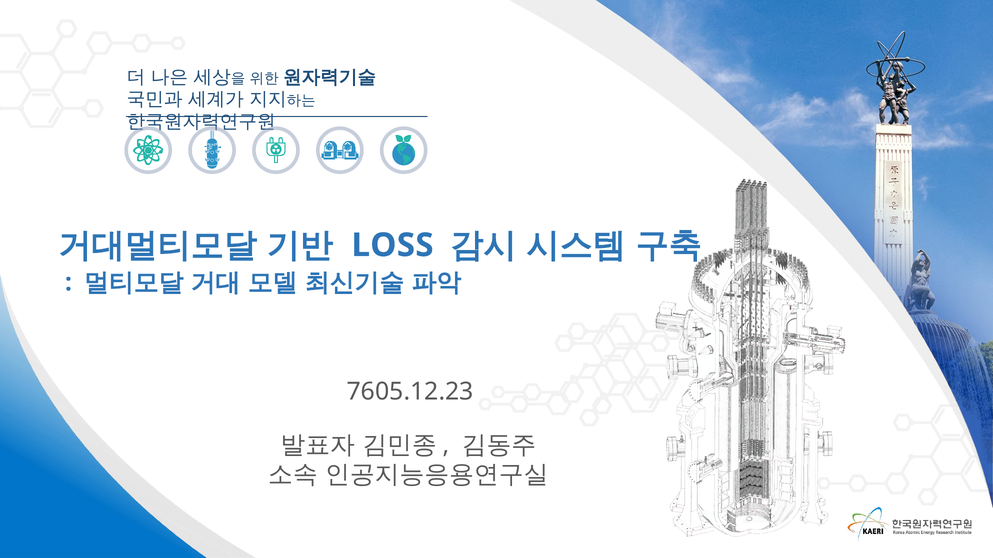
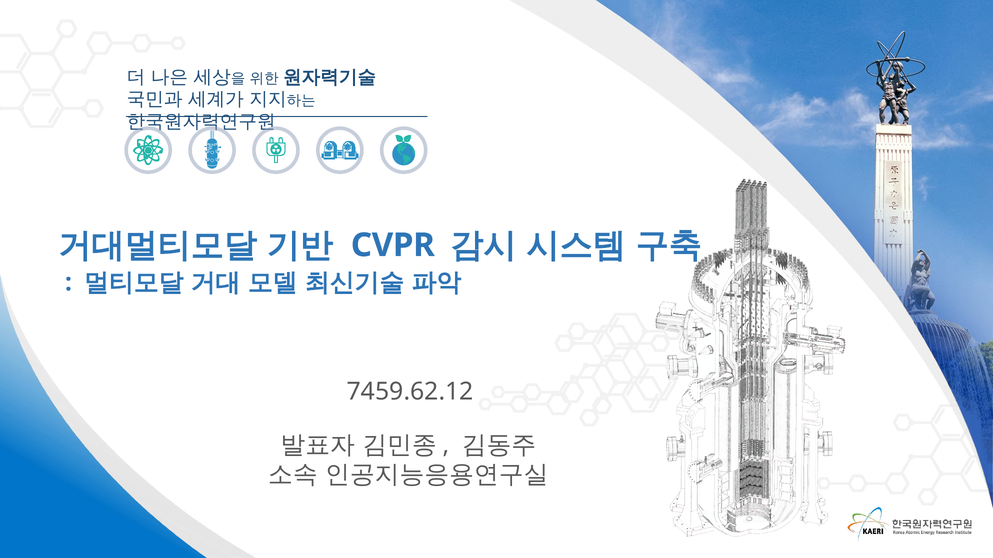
LOSS: LOSS -> CVPR
7605.12.23: 7605.12.23 -> 7459.62.12
